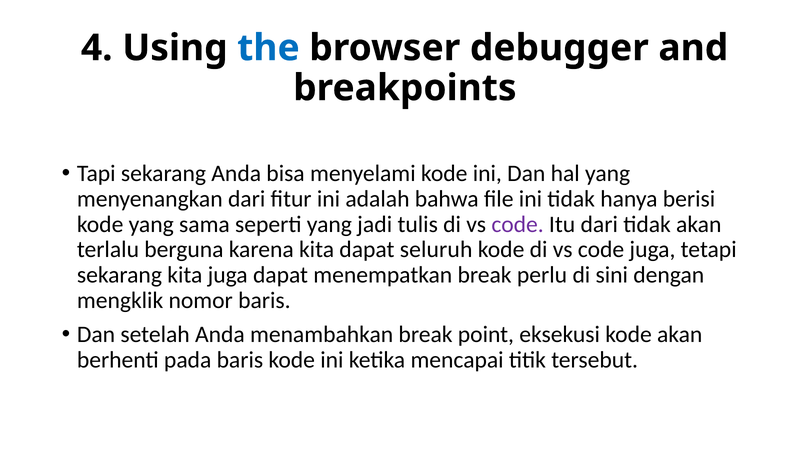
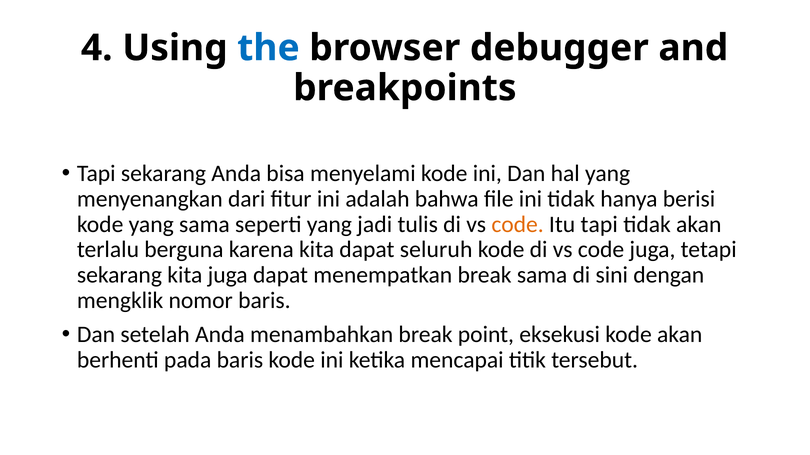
code at (518, 225) colour: purple -> orange
Itu dari: dari -> tapi
break perlu: perlu -> sama
